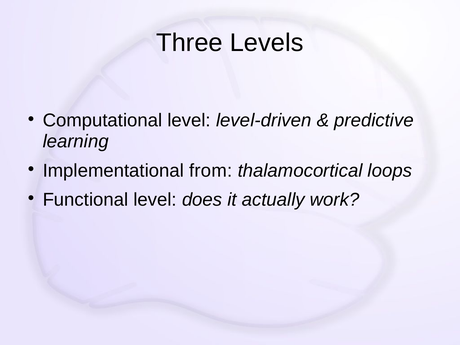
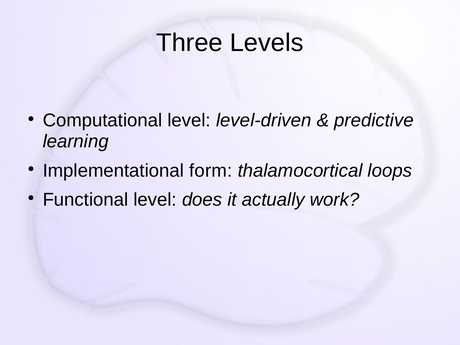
from: from -> form
